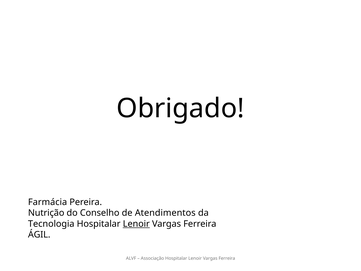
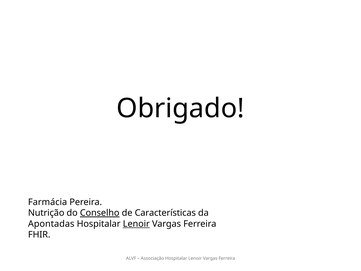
Conselho underline: none -> present
Atendimentos: Atendimentos -> Características
Tecnologia: Tecnologia -> Apontadas
ÁGIL: ÁGIL -> FHIR
